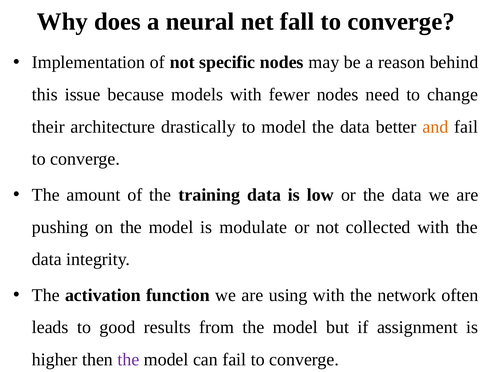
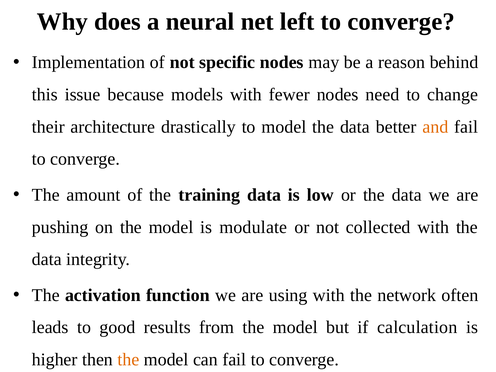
fall: fall -> left
assignment: assignment -> calculation
the at (128, 360) colour: purple -> orange
